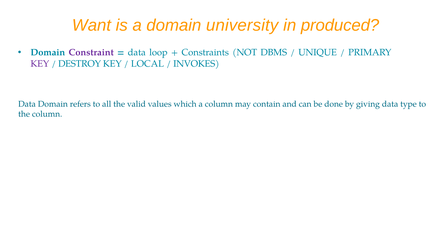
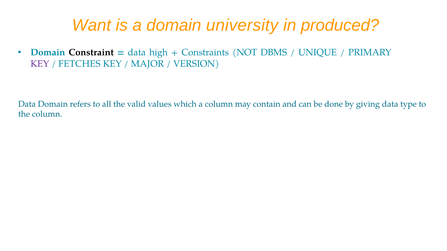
Constraint colour: purple -> black
loop: loop -> high
DESTROY: DESTROY -> FETCHES
LOCAL: LOCAL -> MAJOR
INVOKES: INVOKES -> VERSION
